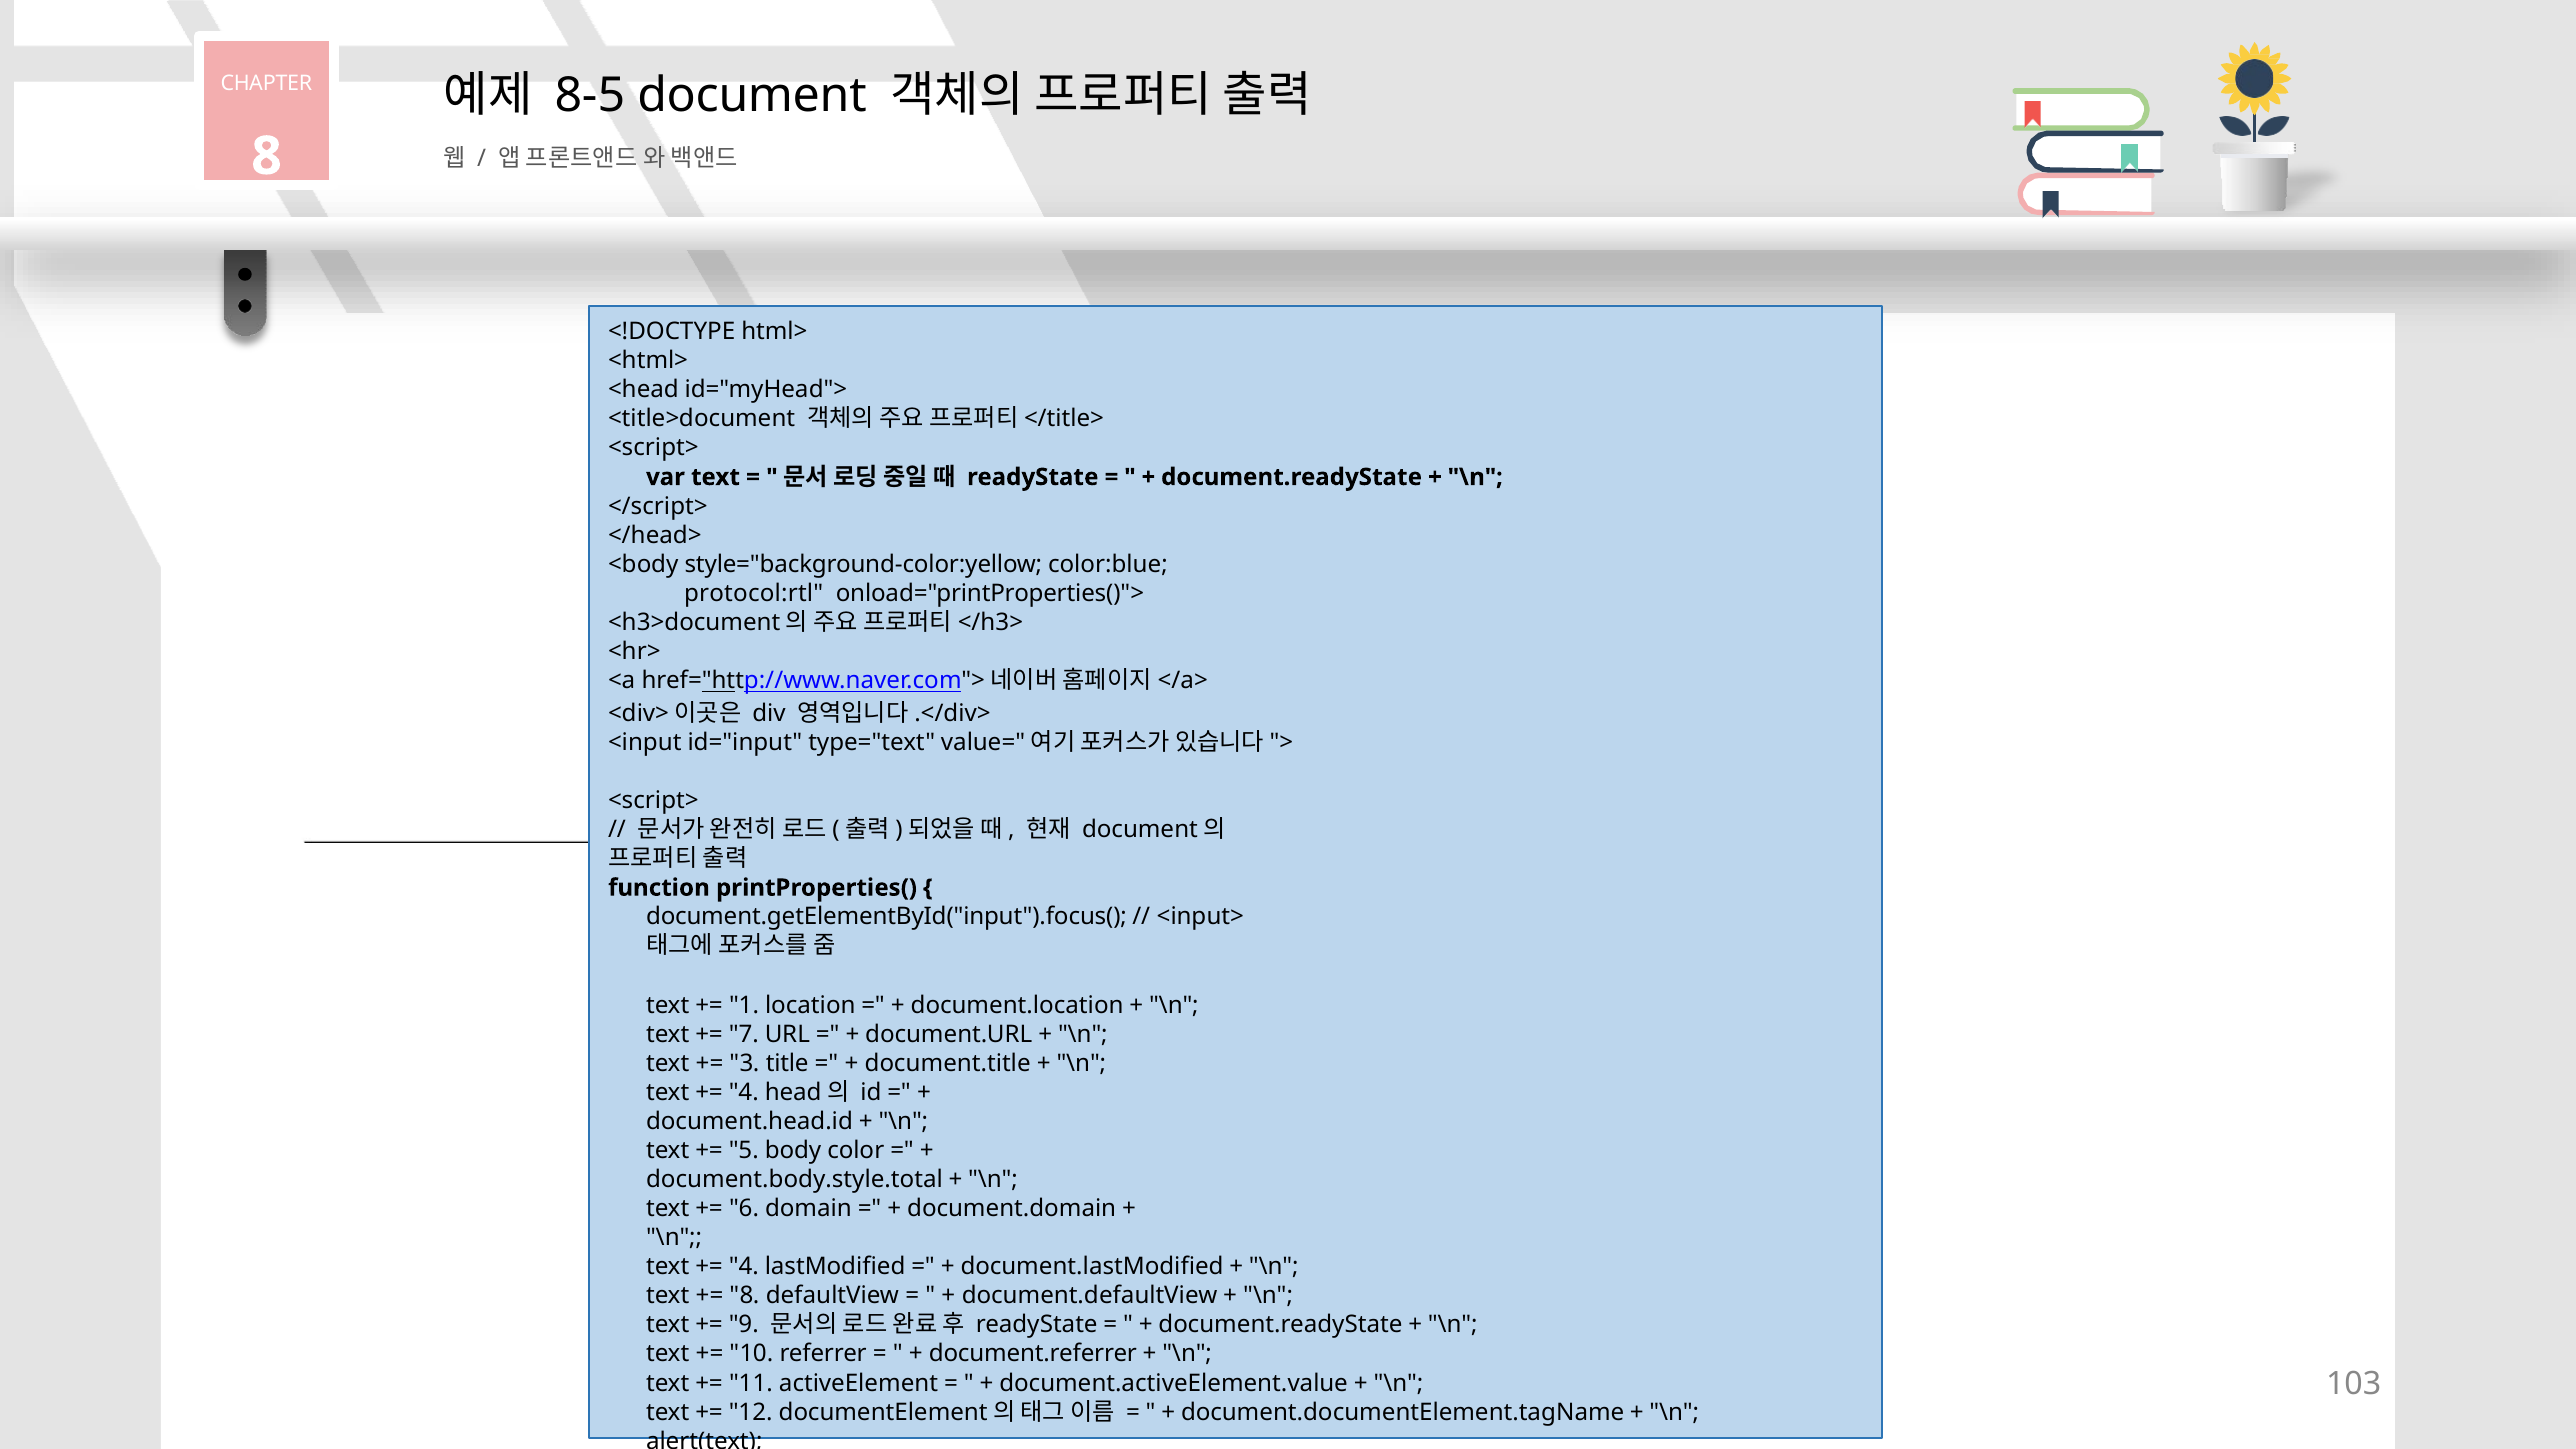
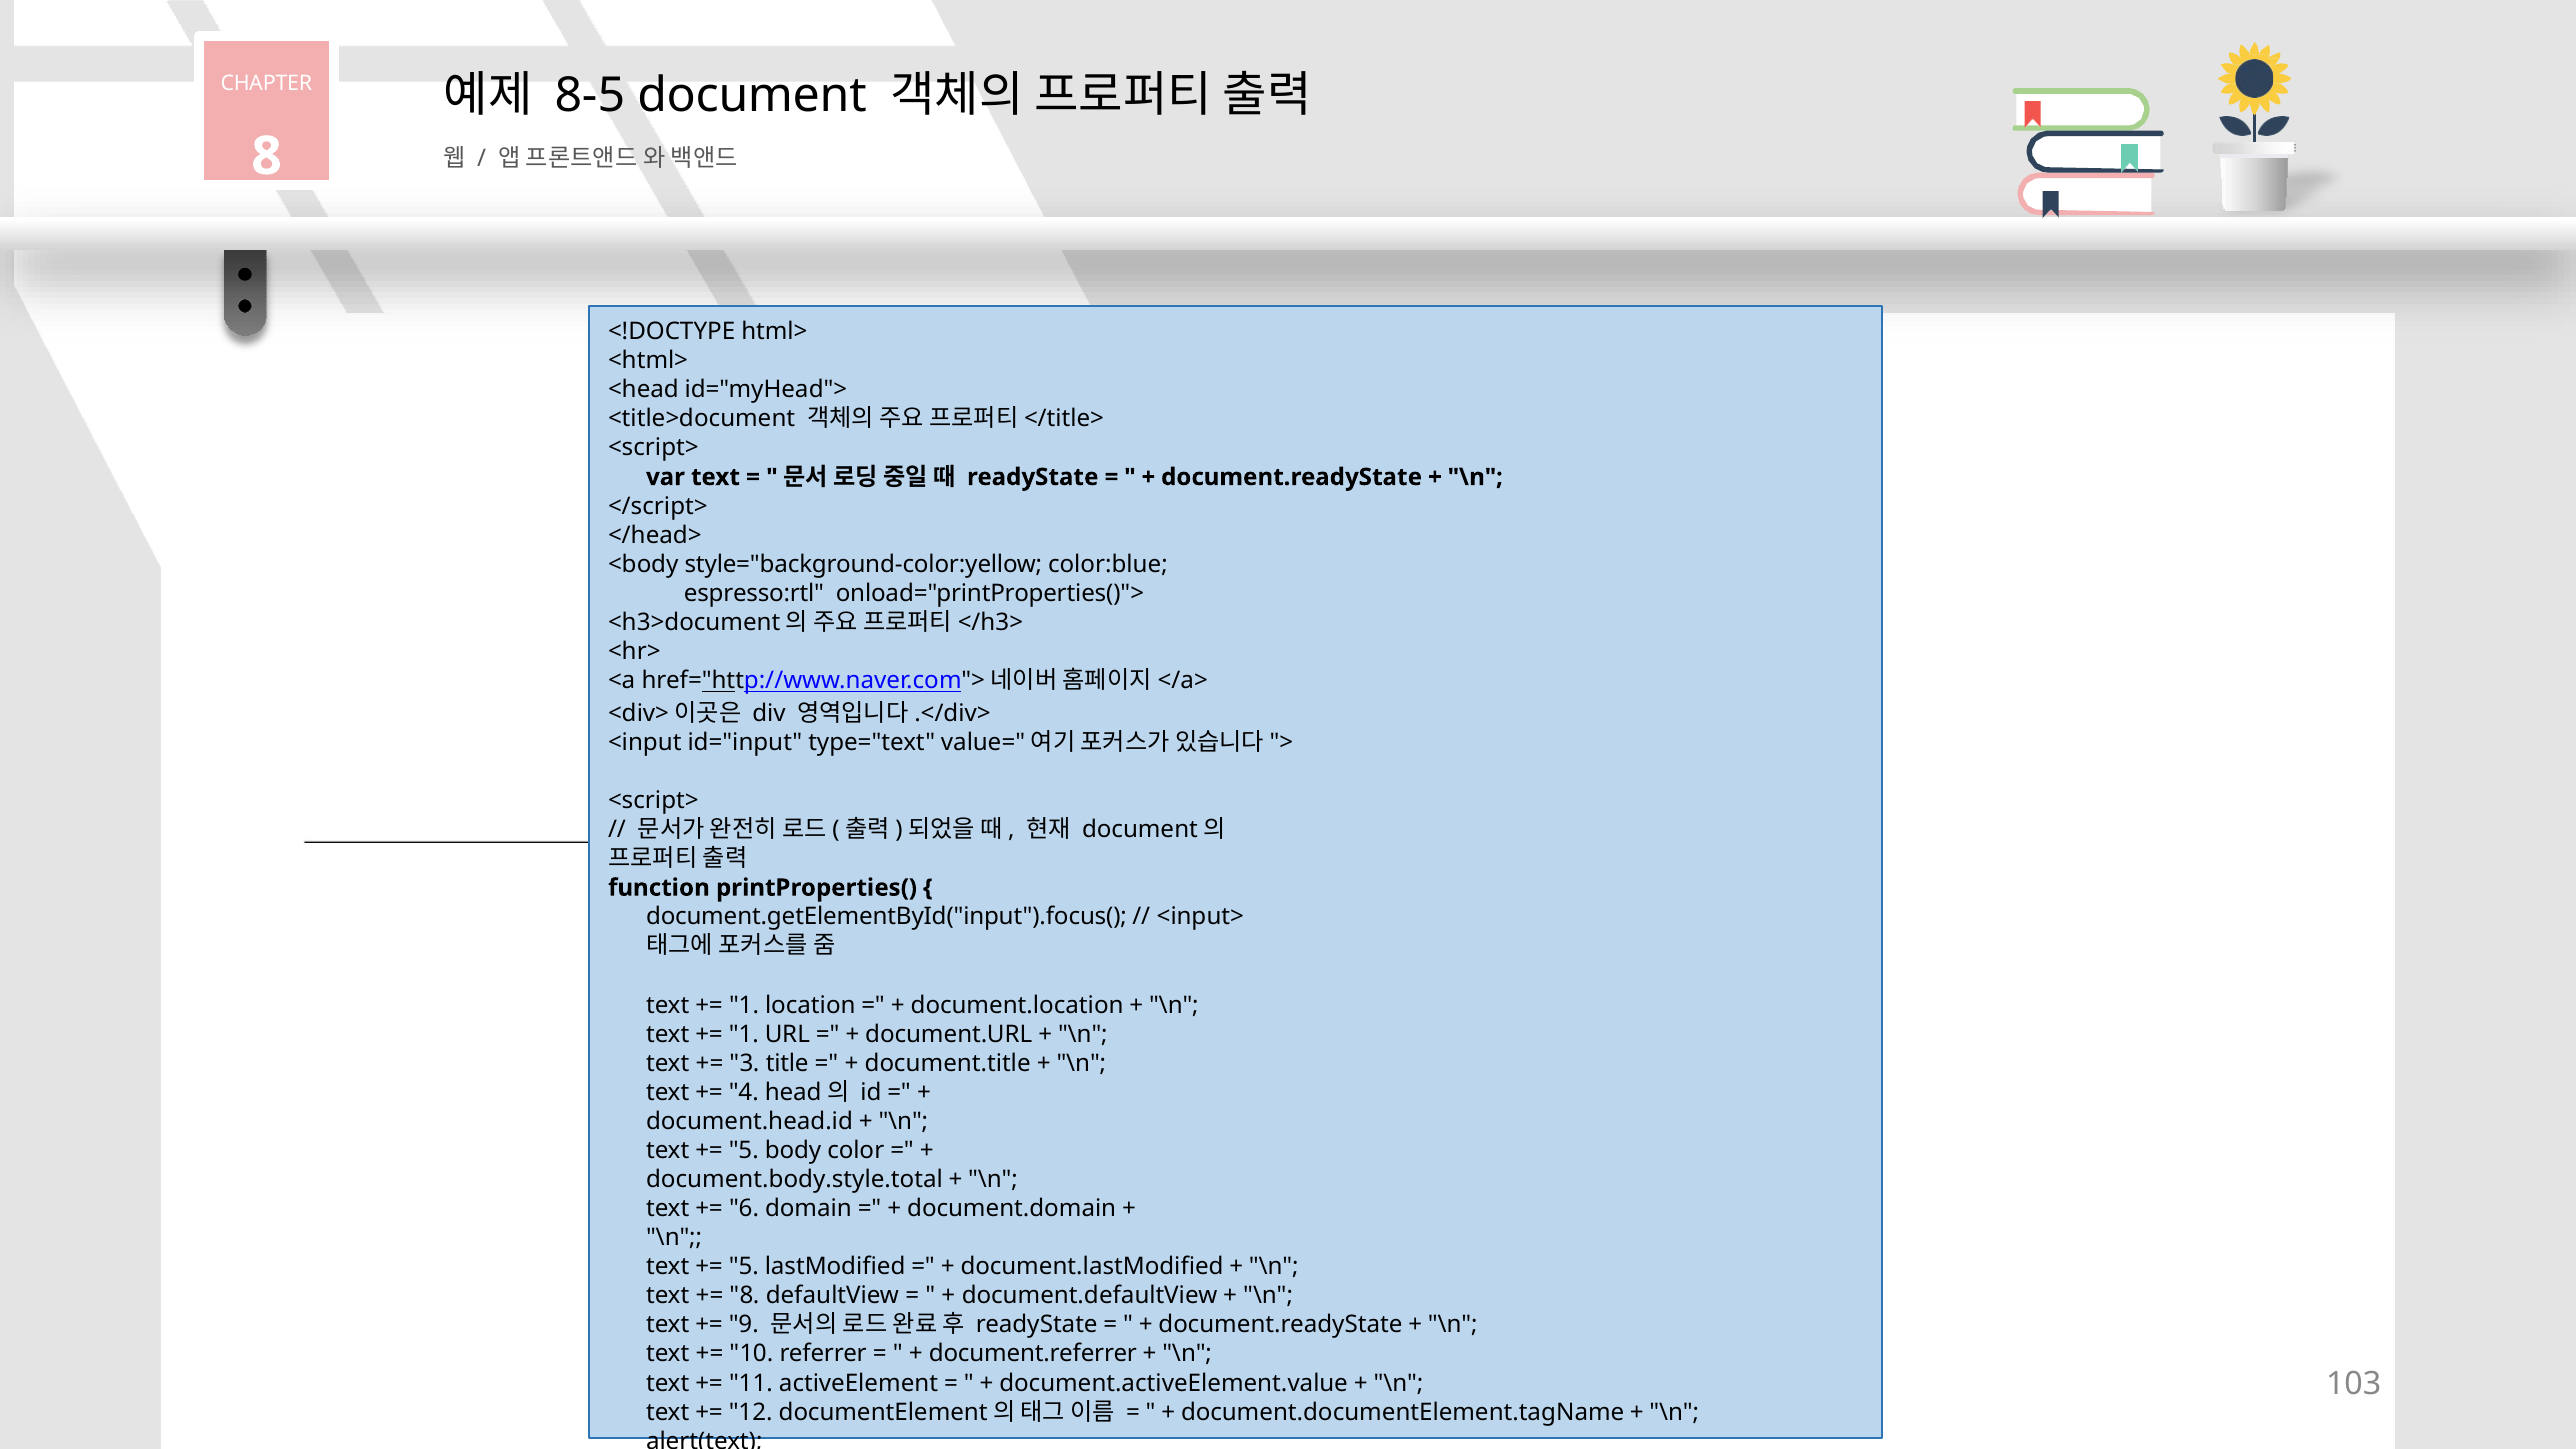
protocol:rtl: protocol:rtl -> espresso:rtl
7 at (744, 1034): 7 -> 1
4 at (744, 1267): 4 -> 5
